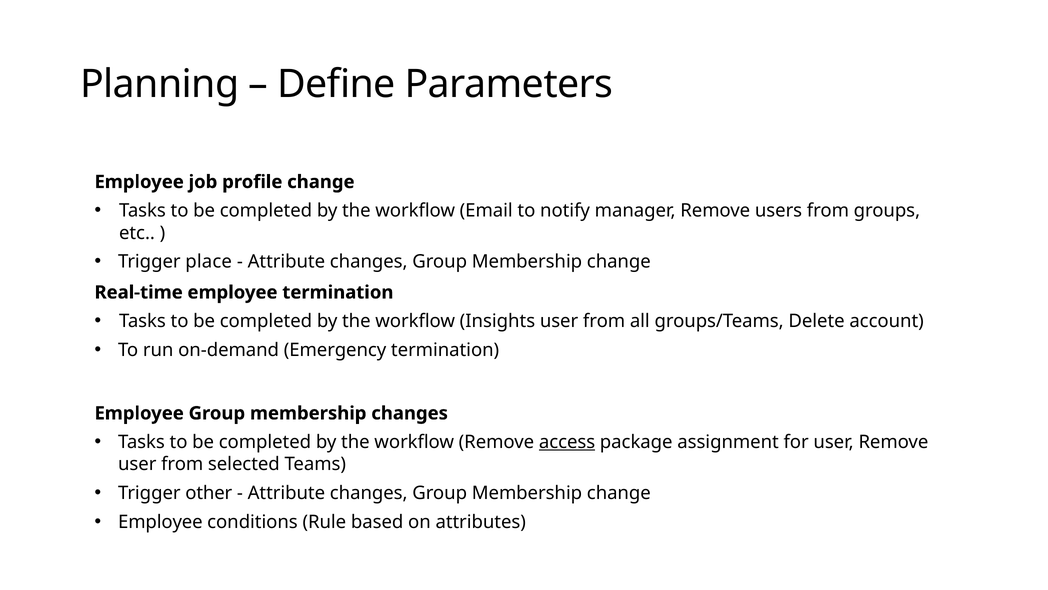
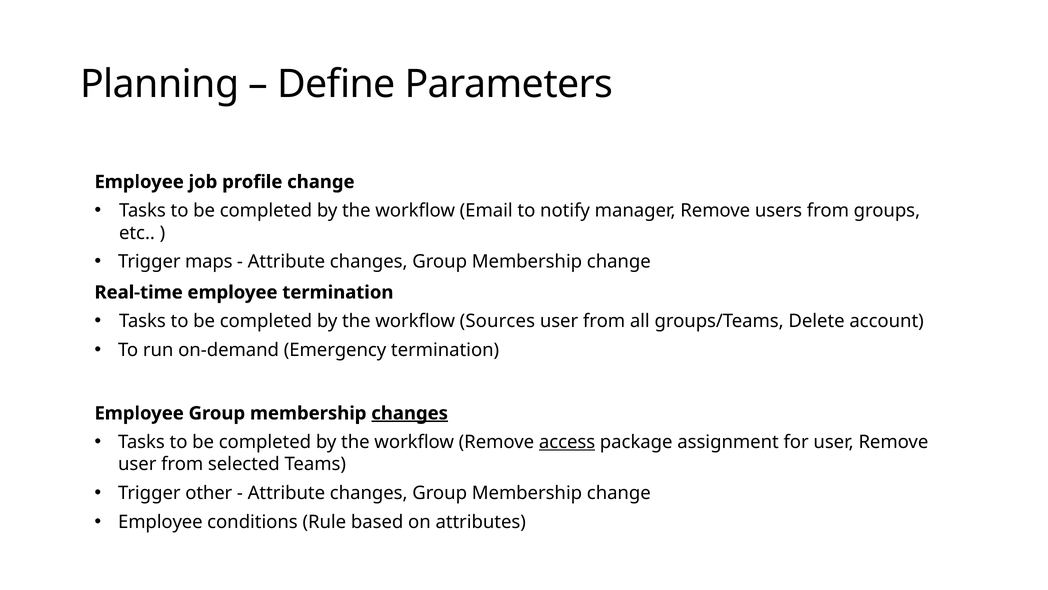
place: place -> maps
Insights: Insights -> Sources
changes at (410, 413) underline: none -> present
